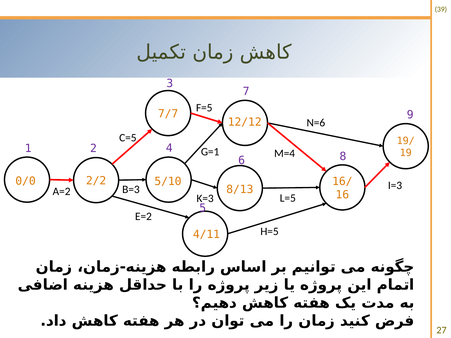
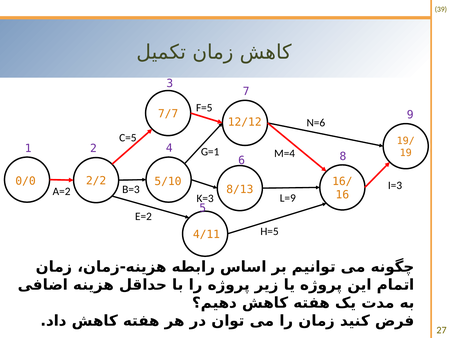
L=5: L=5 -> L=9
